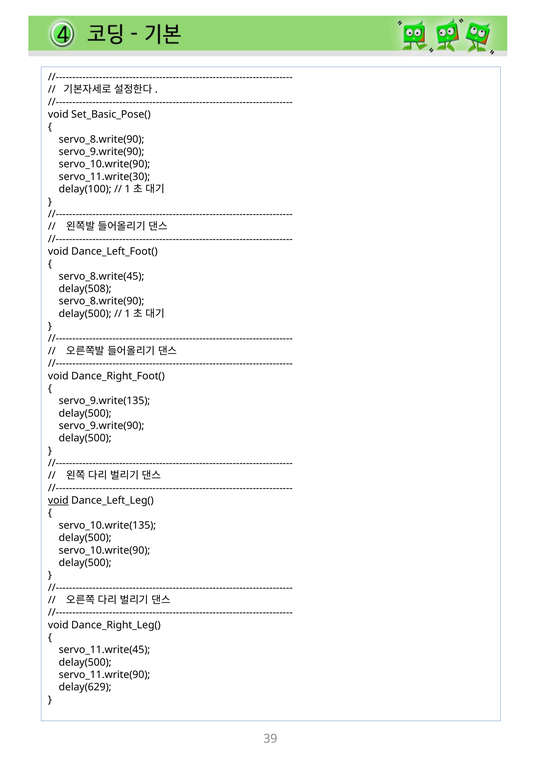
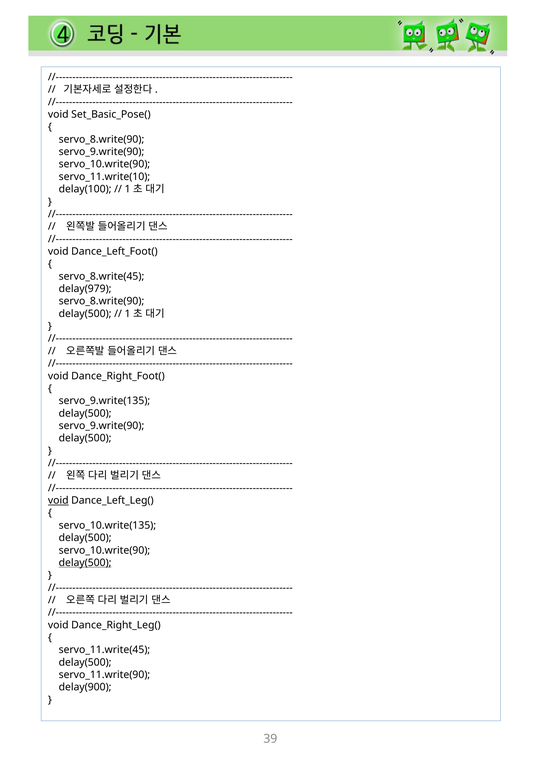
servo_11.write(30: servo_11.write(30 -> servo_11.write(10
delay(508: delay(508 -> delay(979
delay(500 at (85, 562) underline: none -> present
delay(629: delay(629 -> delay(900
